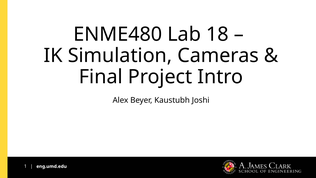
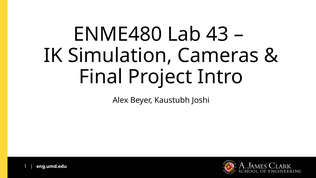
18: 18 -> 43
